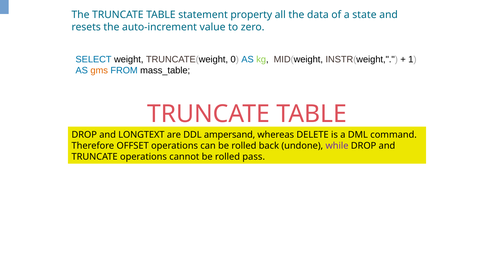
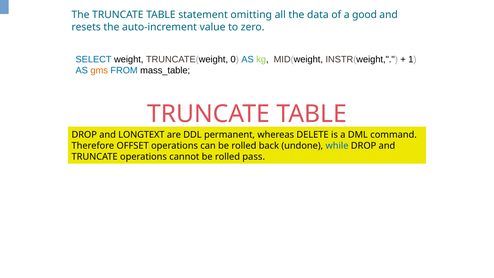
property: property -> omitting
state: state -> good
ampersand: ampersand -> permanent
while colour: purple -> blue
